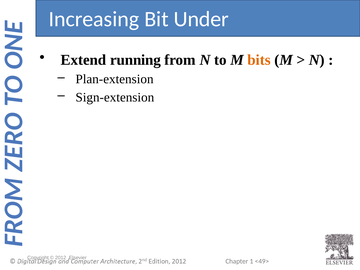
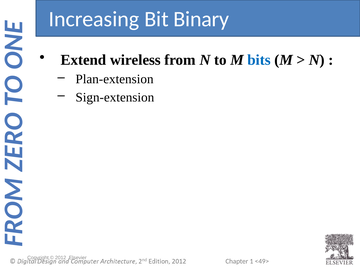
Under: Under -> Binary
running: running -> wireless
bits colour: orange -> blue
